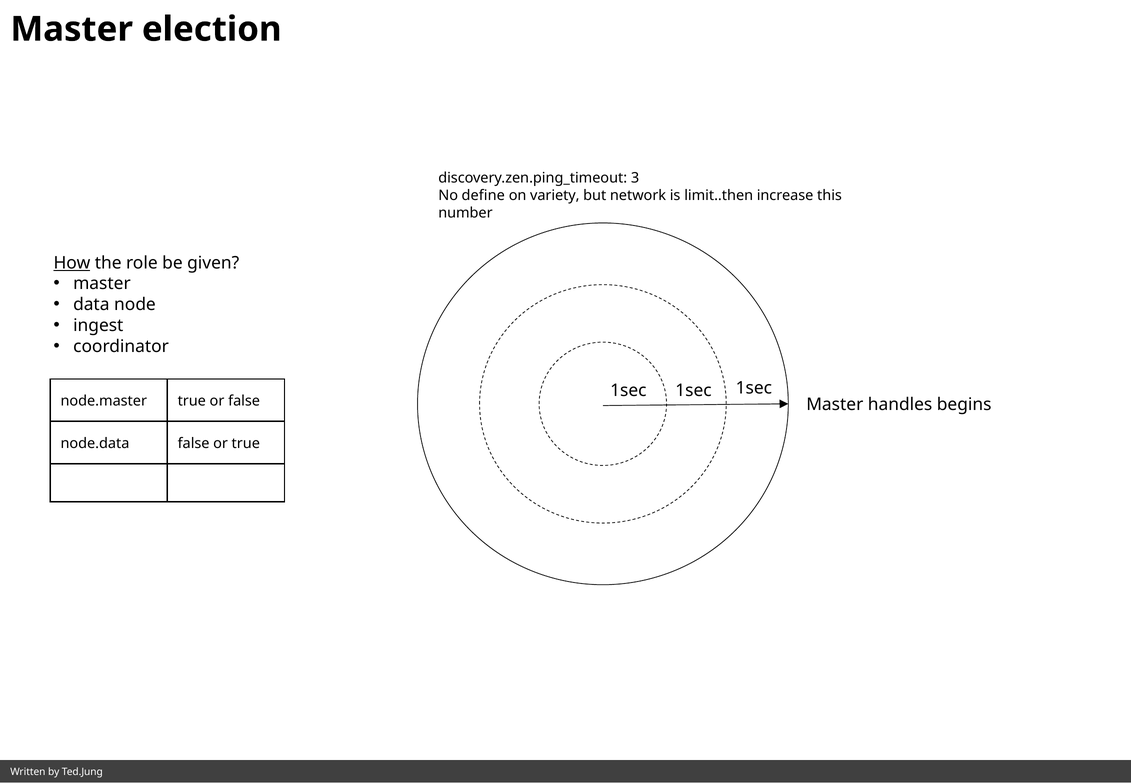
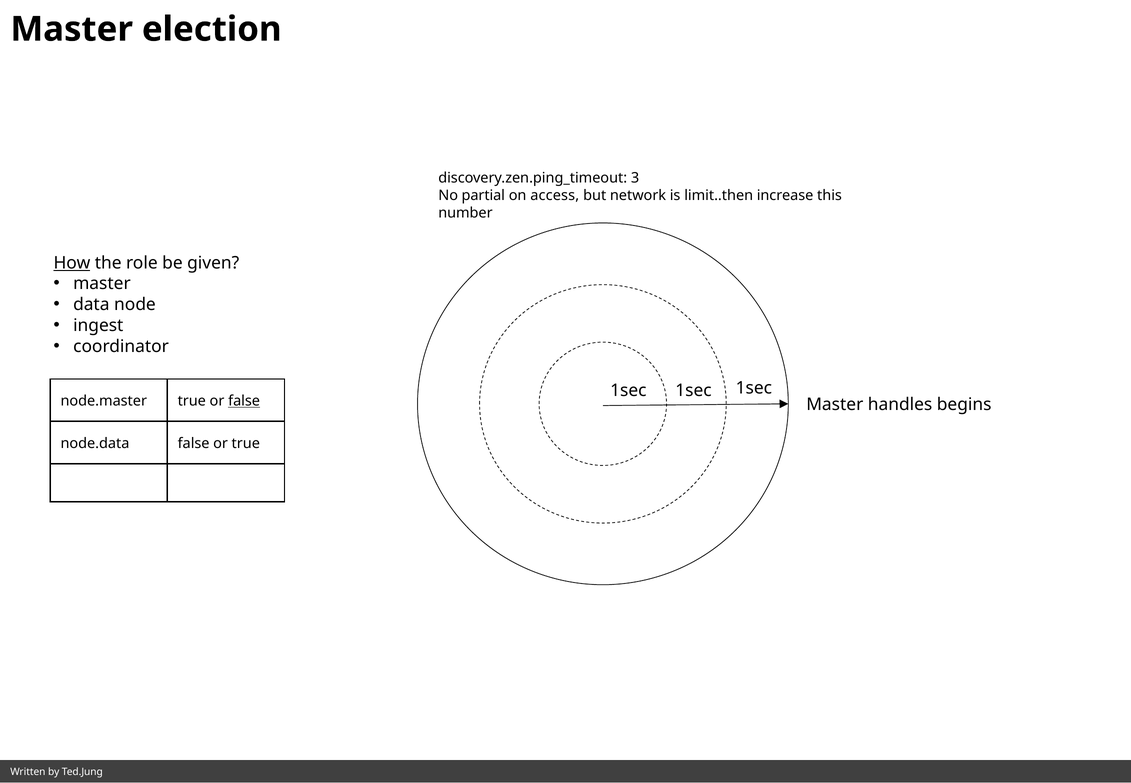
define: define -> partial
variety: variety -> access
false at (244, 401) underline: none -> present
